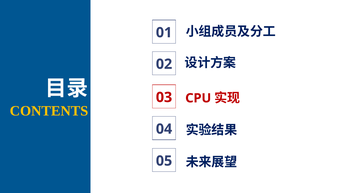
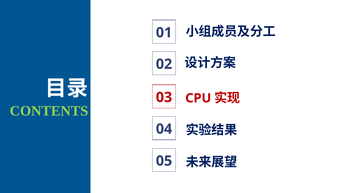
CONTENTS colour: yellow -> light green
